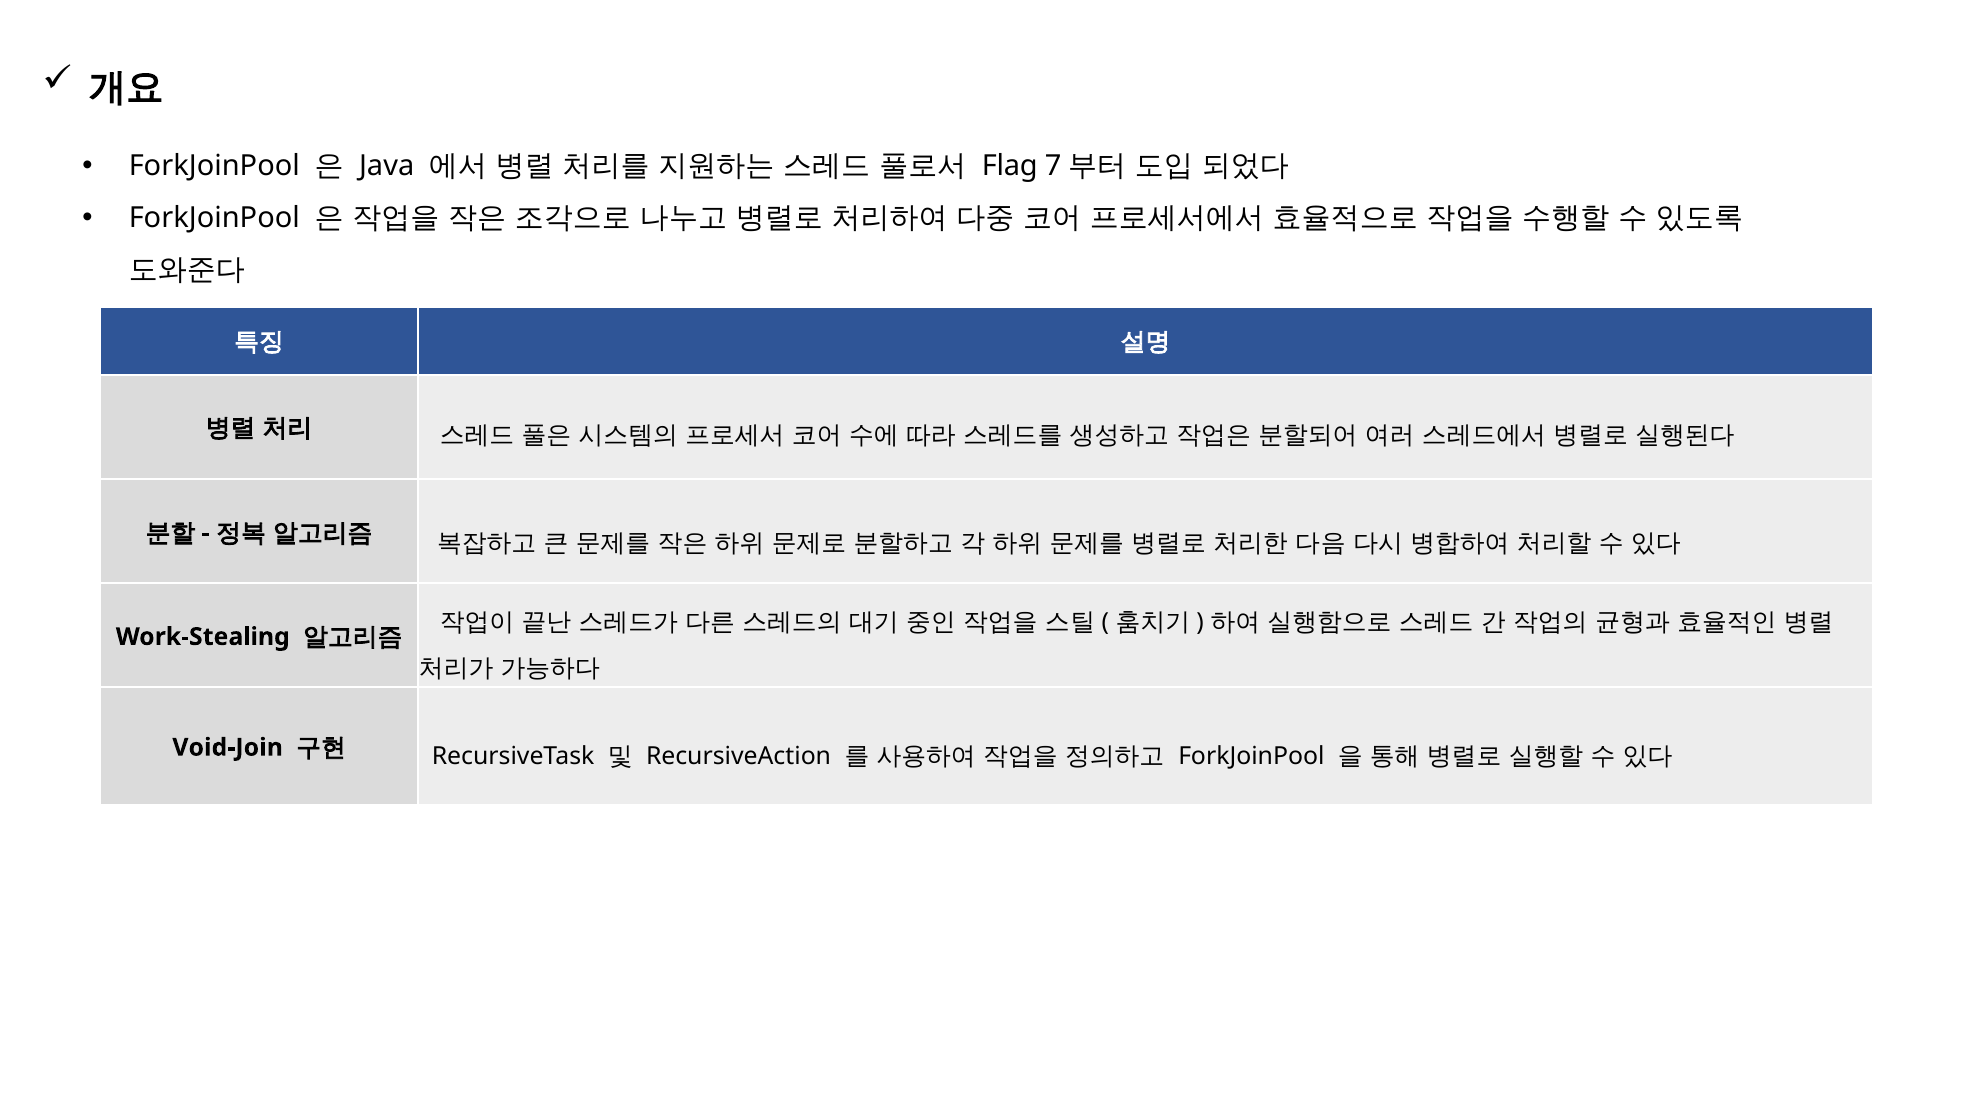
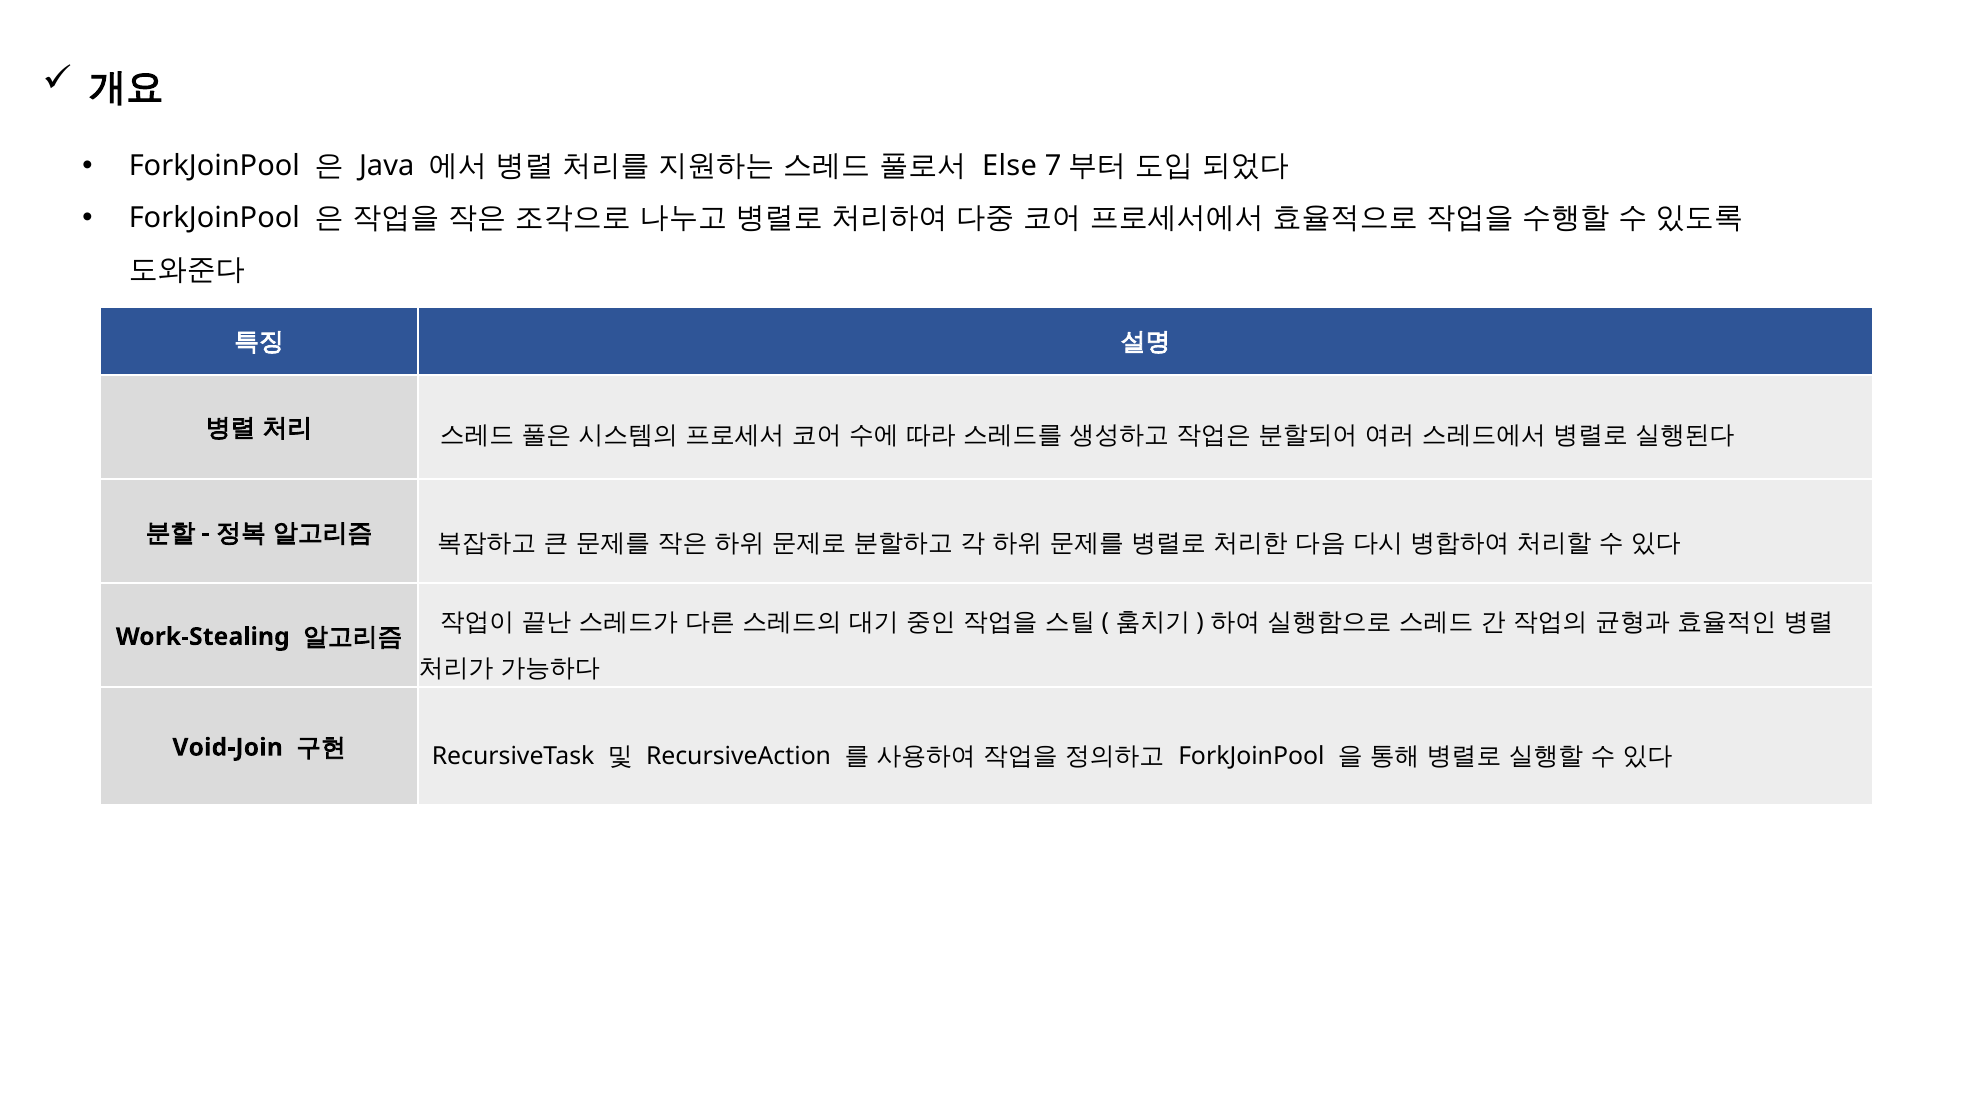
Flag: Flag -> Else
